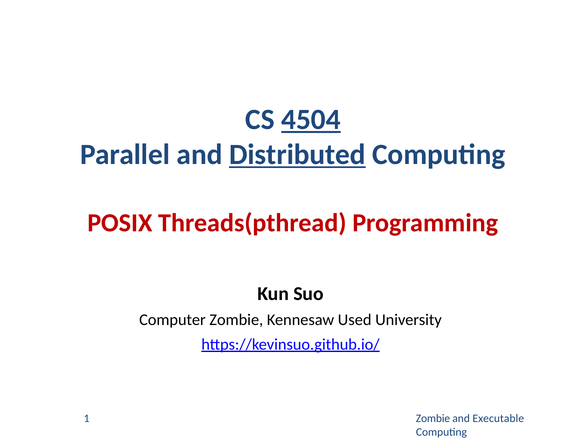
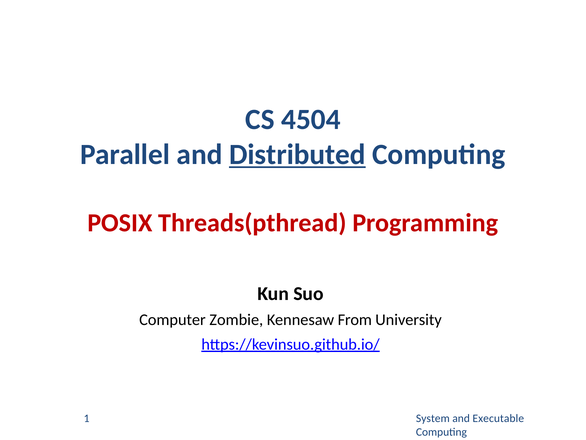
4504 underline: present -> none
Used: Used -> From
Zombie at (433, 418): Zombie -> System
